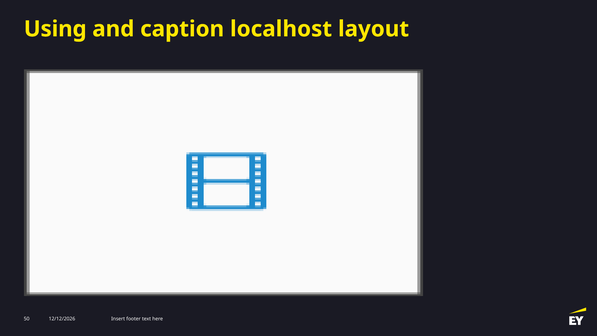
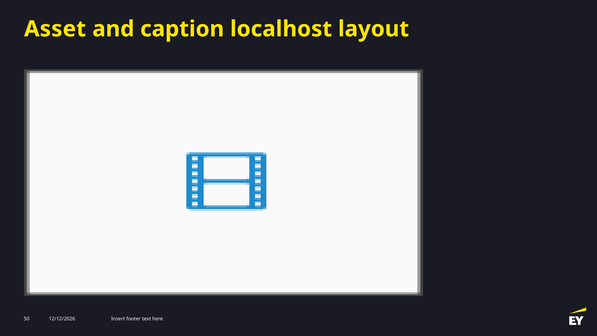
Using: Using -> Asset
